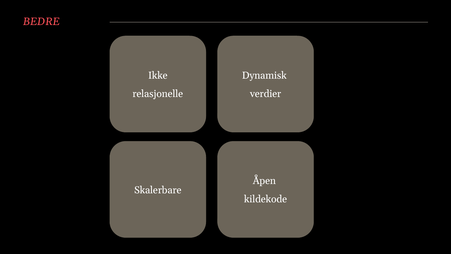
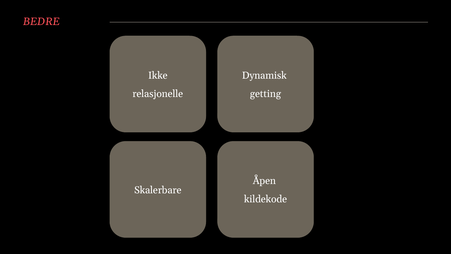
verdier: verdier -> getting
